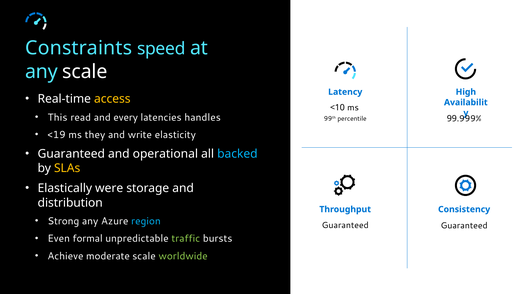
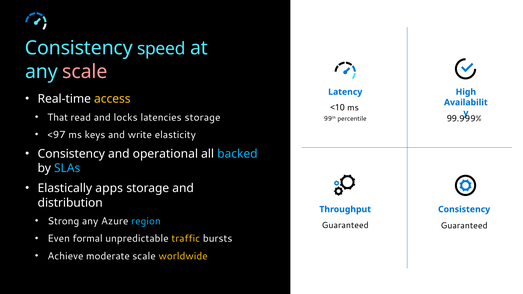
Constraints at (79, 48): Constraints -> Consistency
scale at (85, 72) colour: white -> pink
This: This -> That
every: every -> locks
latencies handles: handles -> storage
<19: <19 -> <97
they: they -> keys
Guaranteed at (71, 154): Guaranteed -> Consistency
SLAs colour: yellow -> light blue
were: were -> apps
traffic colour: light green -> yellow
worldwide colour: light green -> yellow
